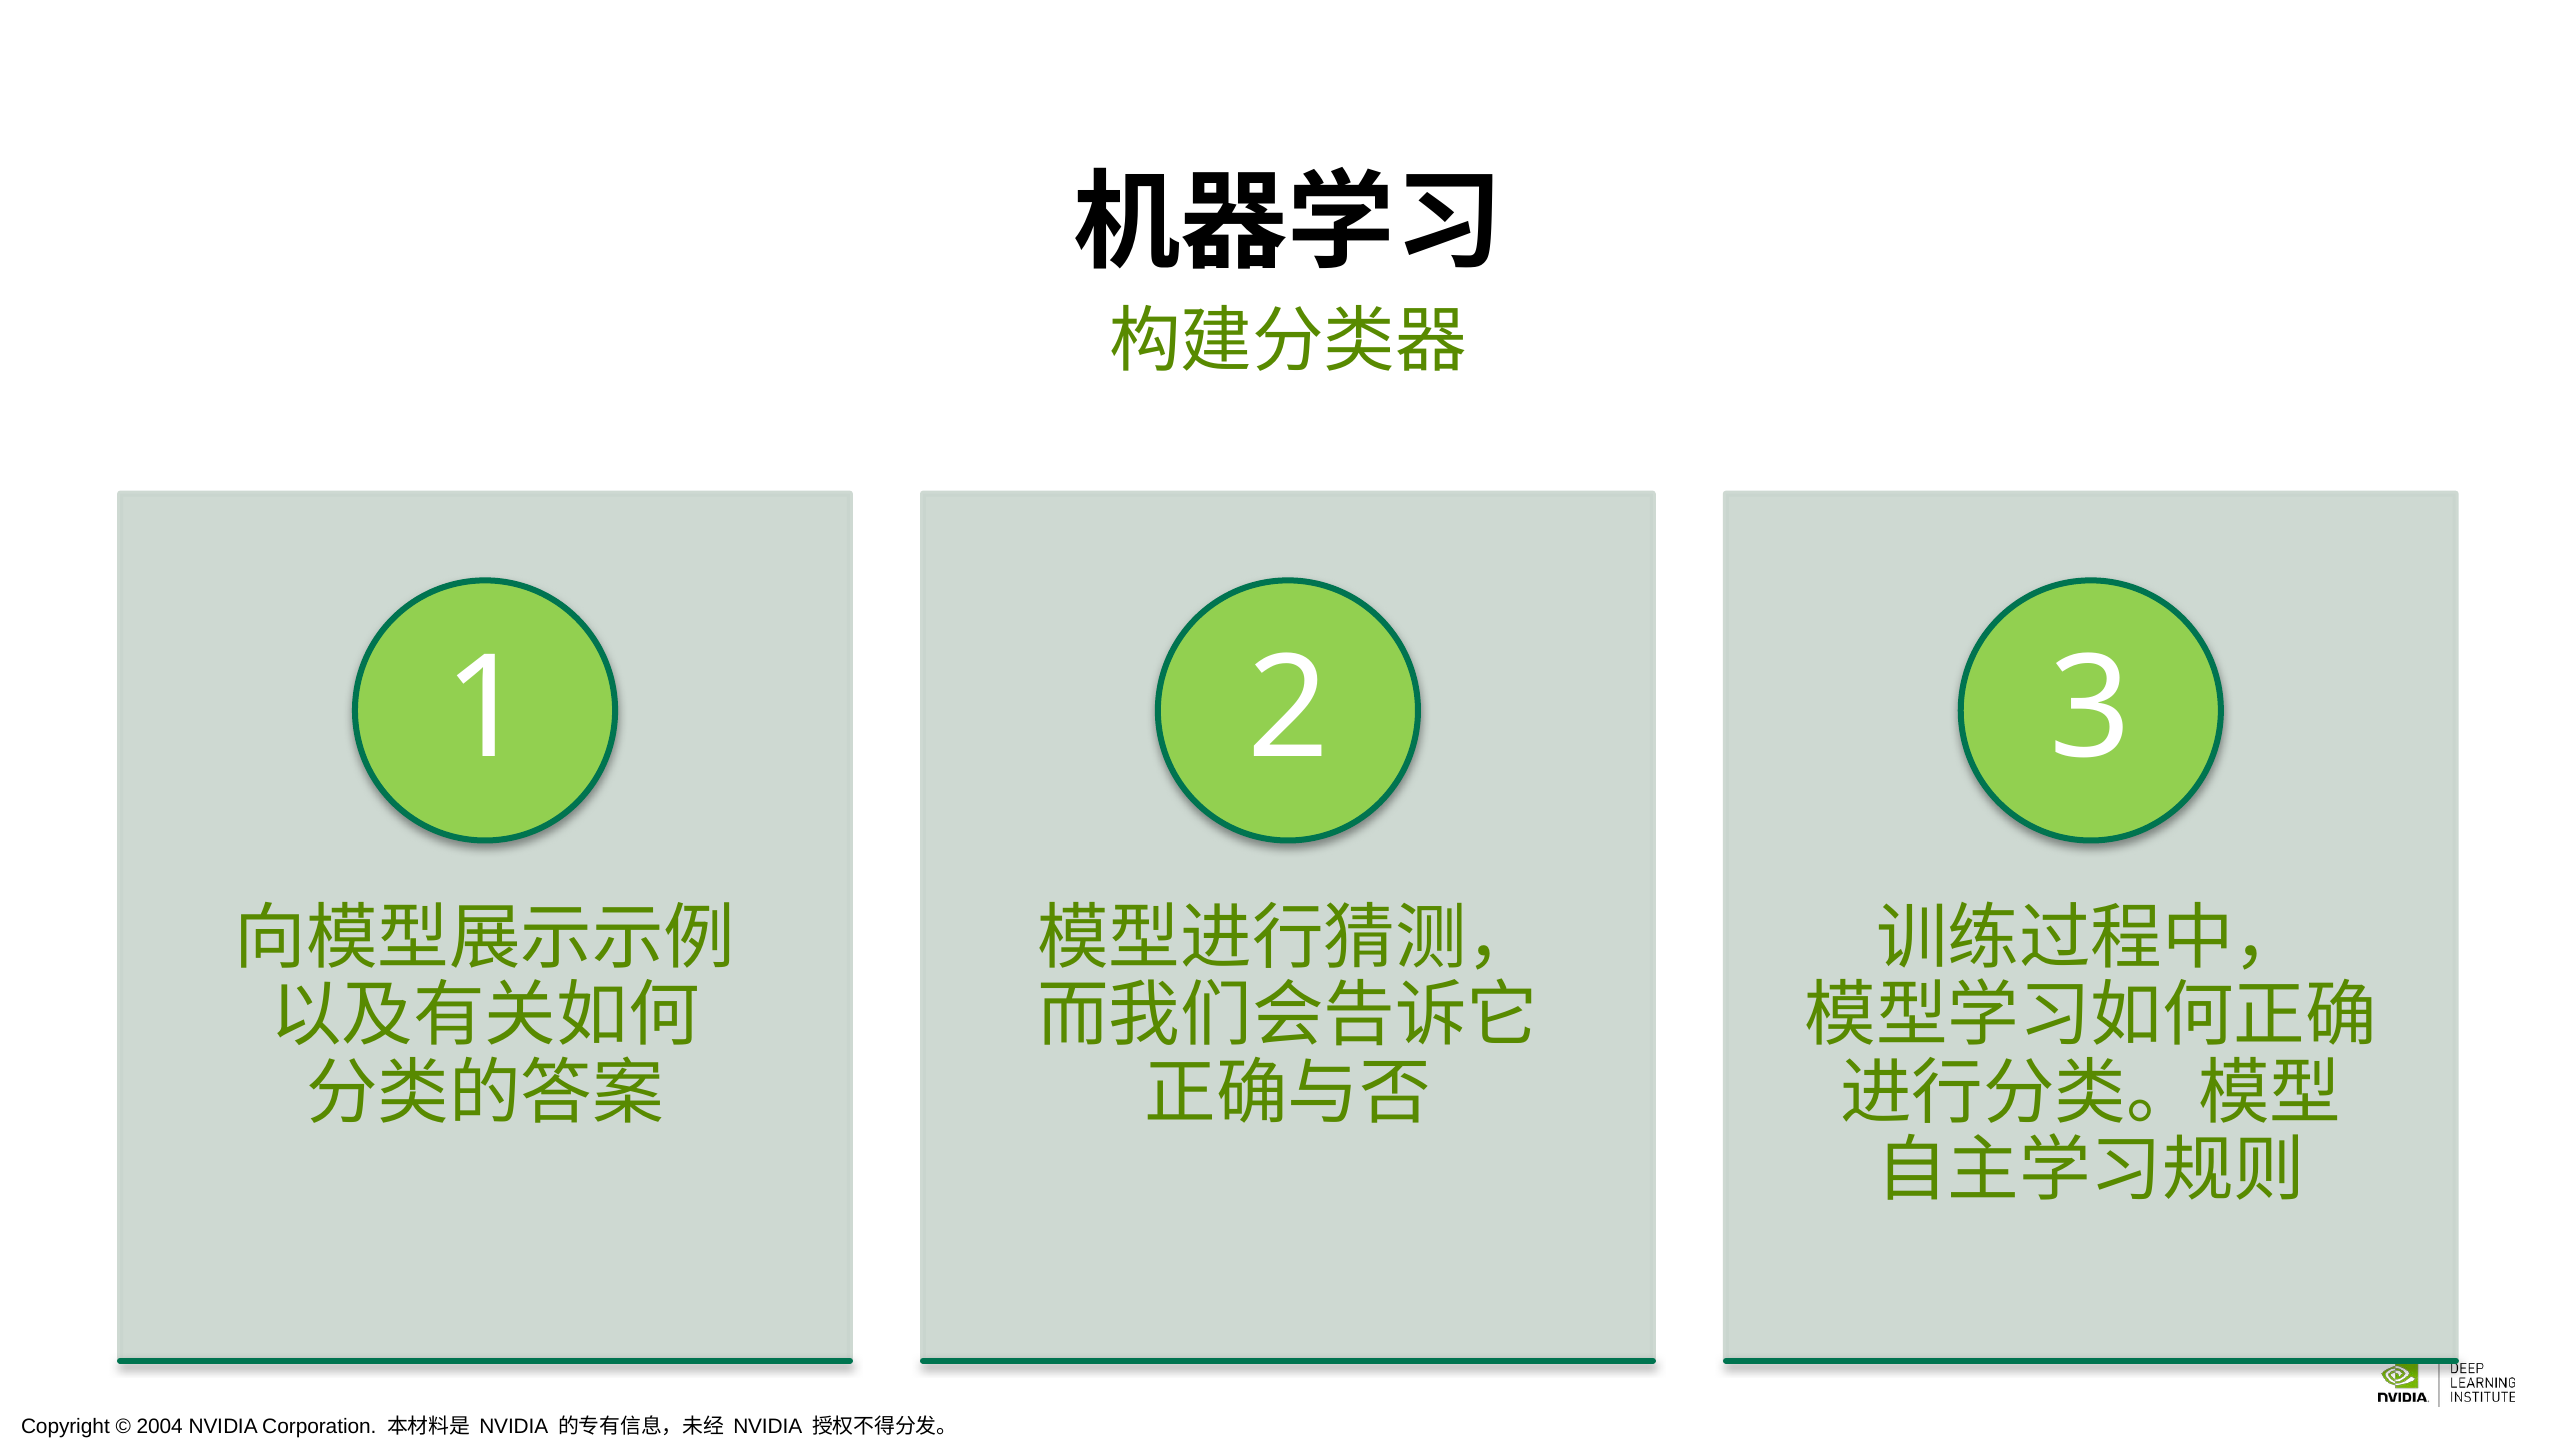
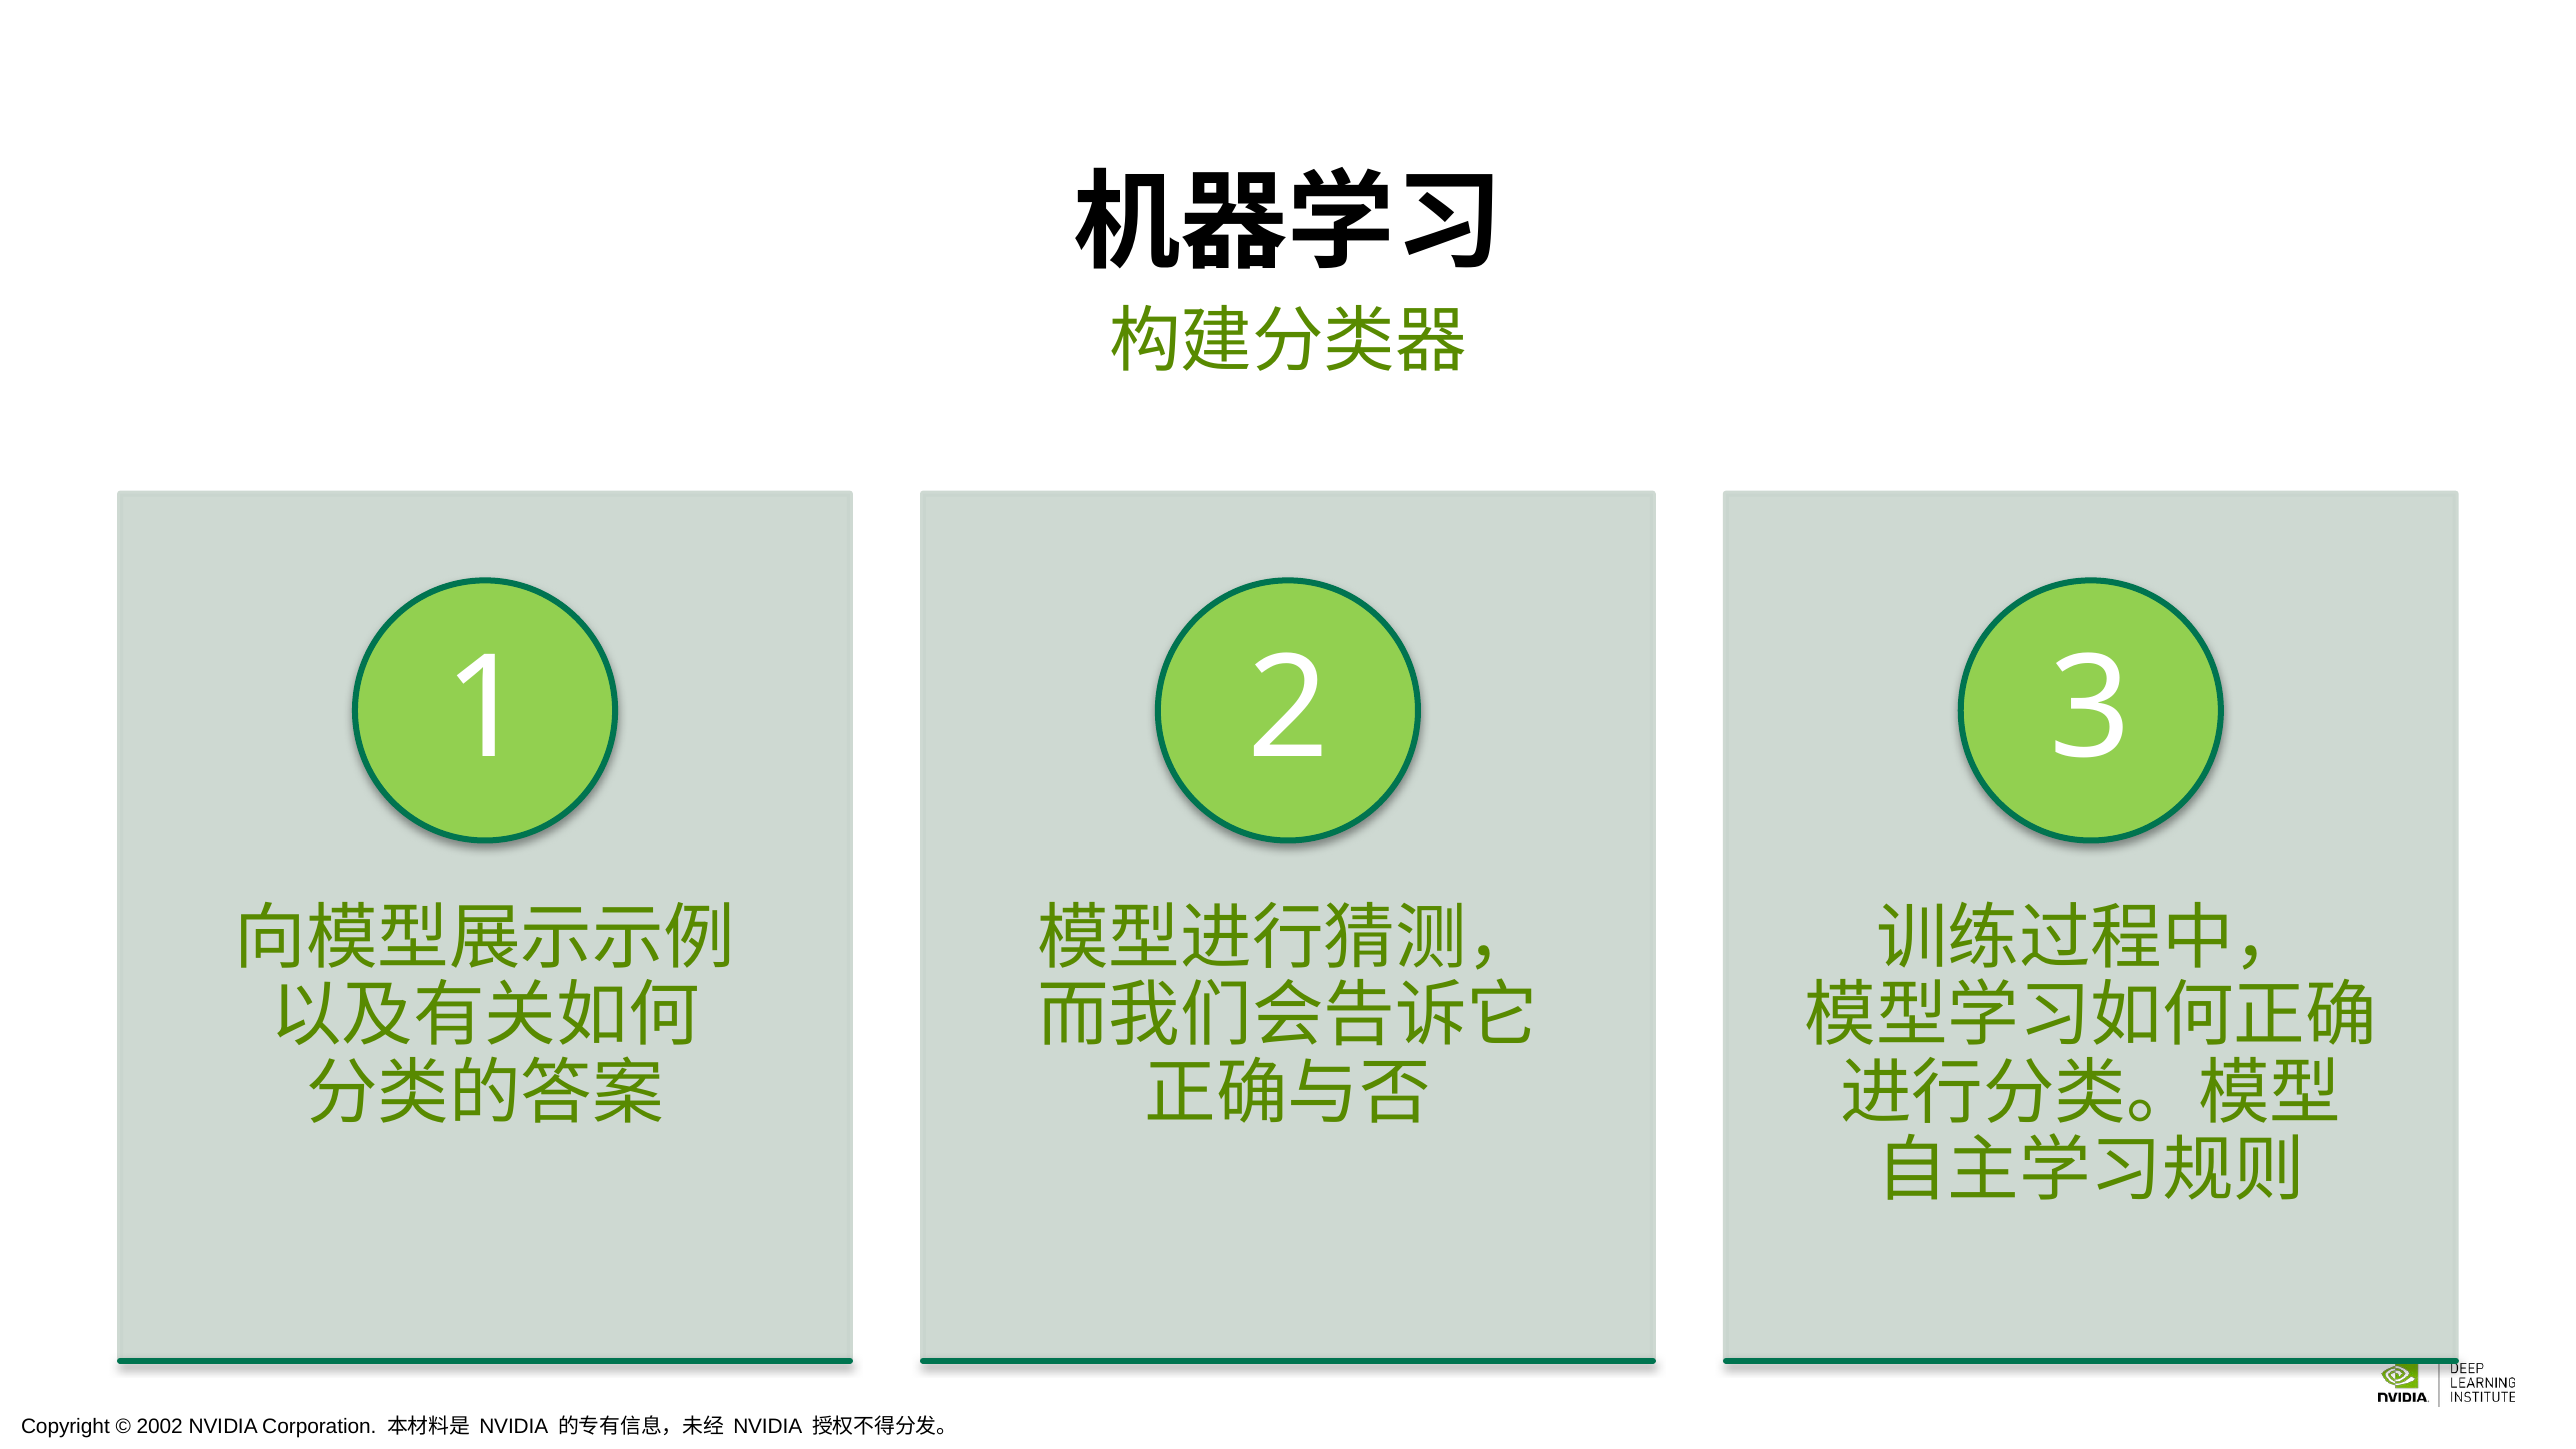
2004: 2004 -> 2002
